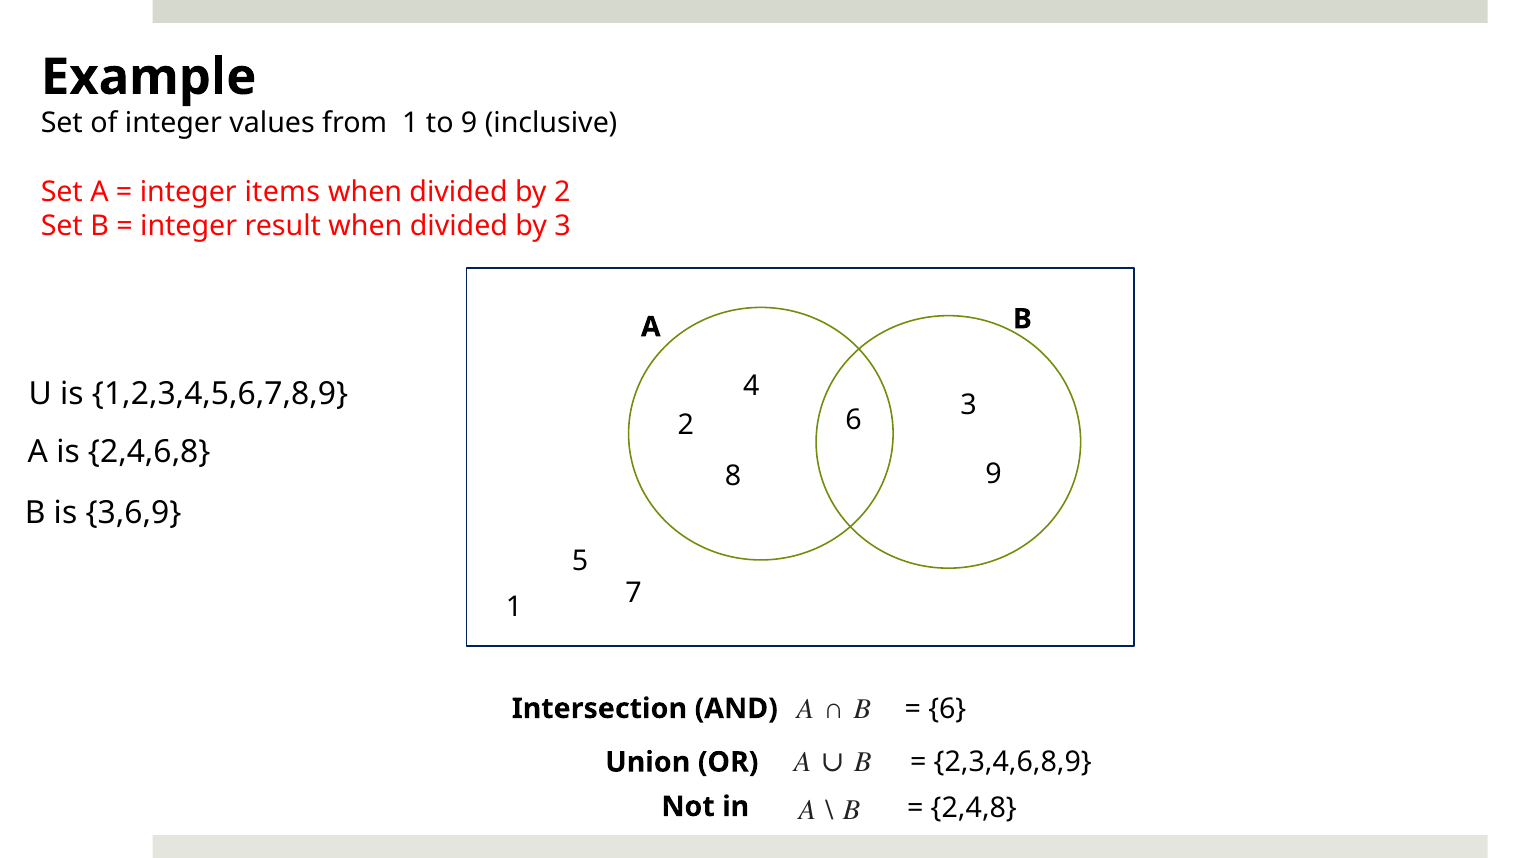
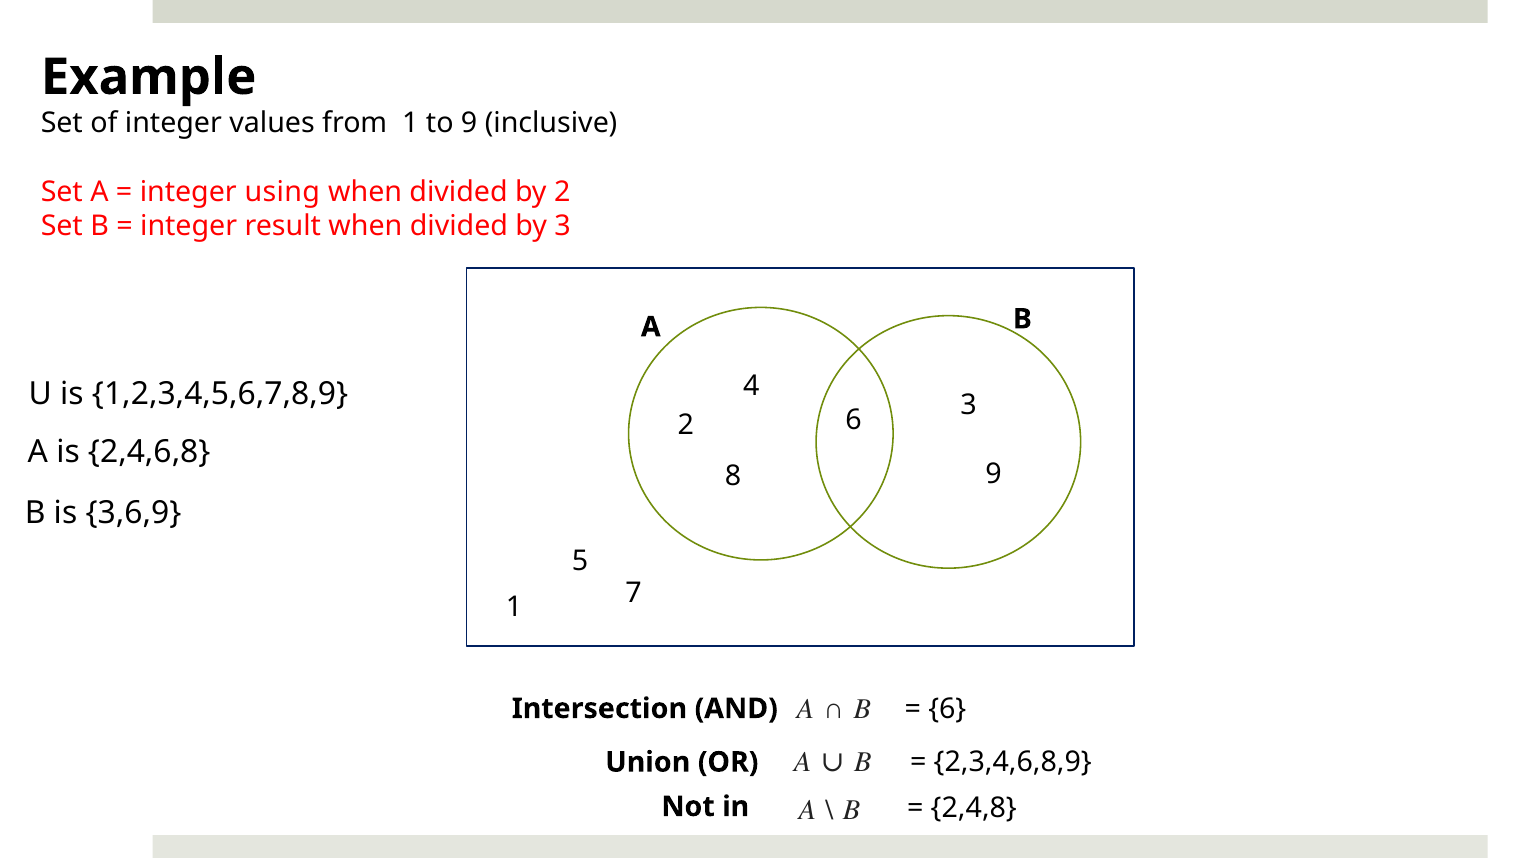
items: items -> using
